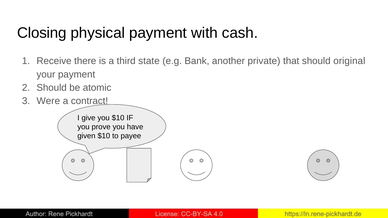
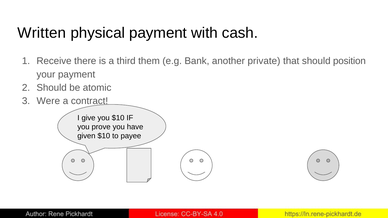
Closing: Closing -> Written
state: state -> them
original: original -> position
